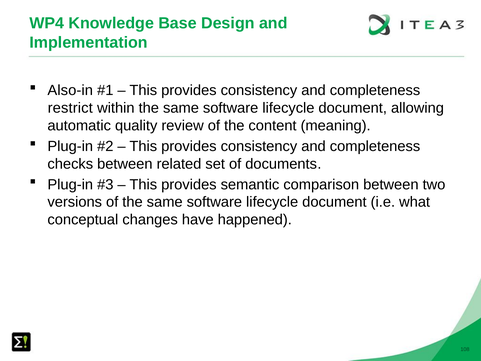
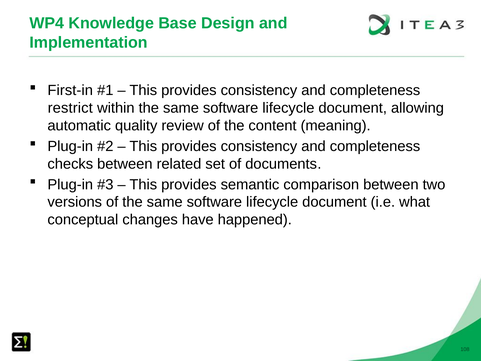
Also-in: Also-in -> First-in
